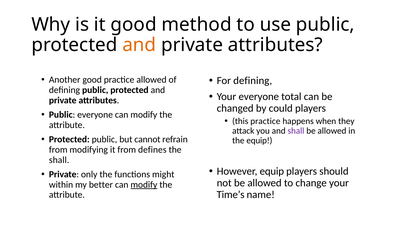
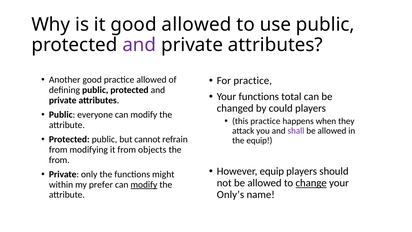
good method: method -> allowed
and at (139, 45) colour: orange -> purple
For defining: defining -> practice
Your everyone: everyone -> functions
defines: defines -> objects
shall at (59, 160): shall -> from
change underline: none -> present
better: better -> prefer
Time’s: Time’s -> Only’s
